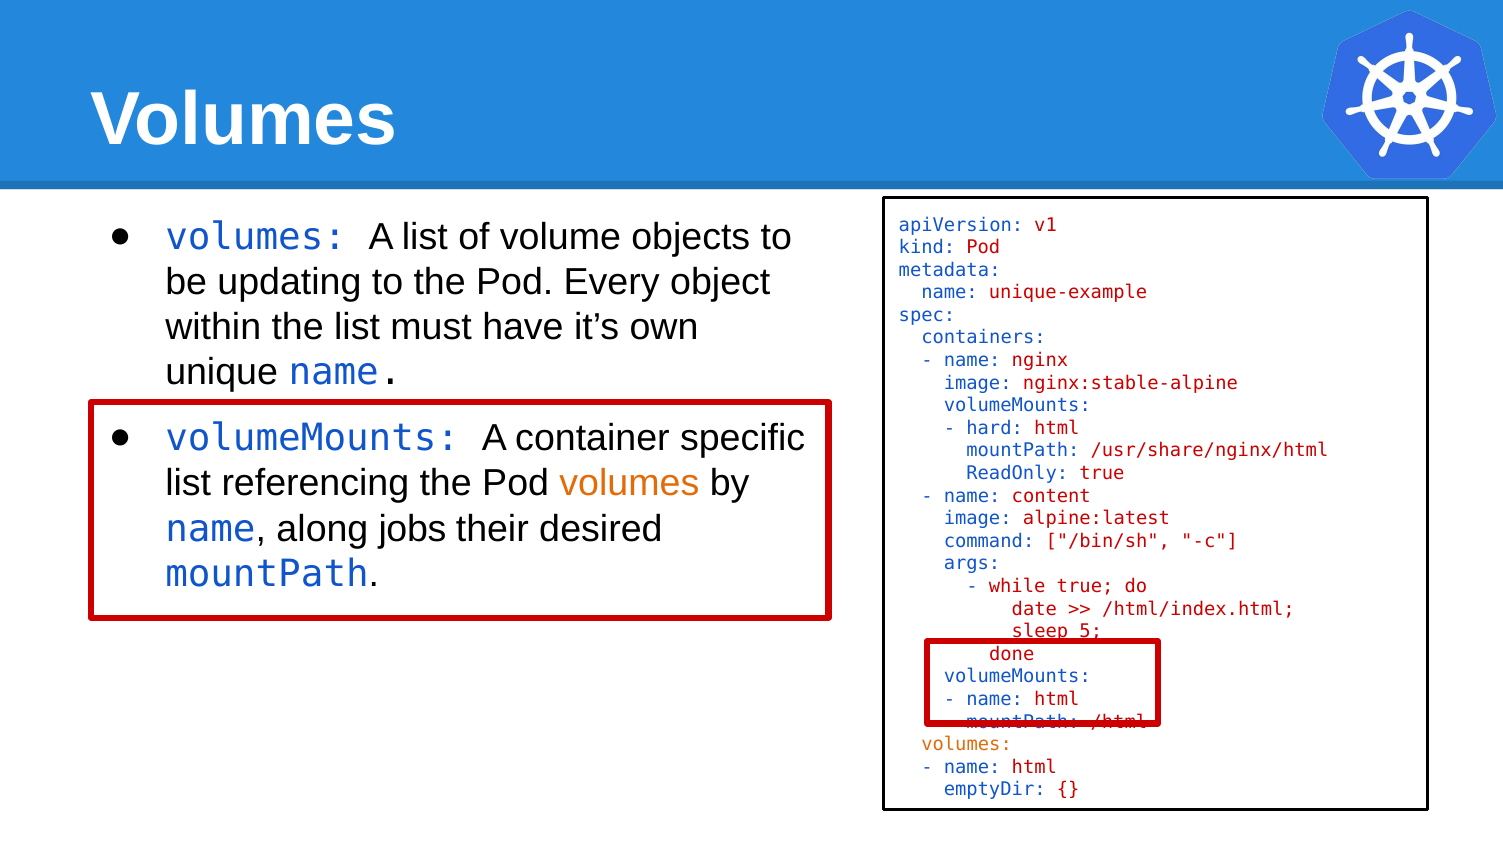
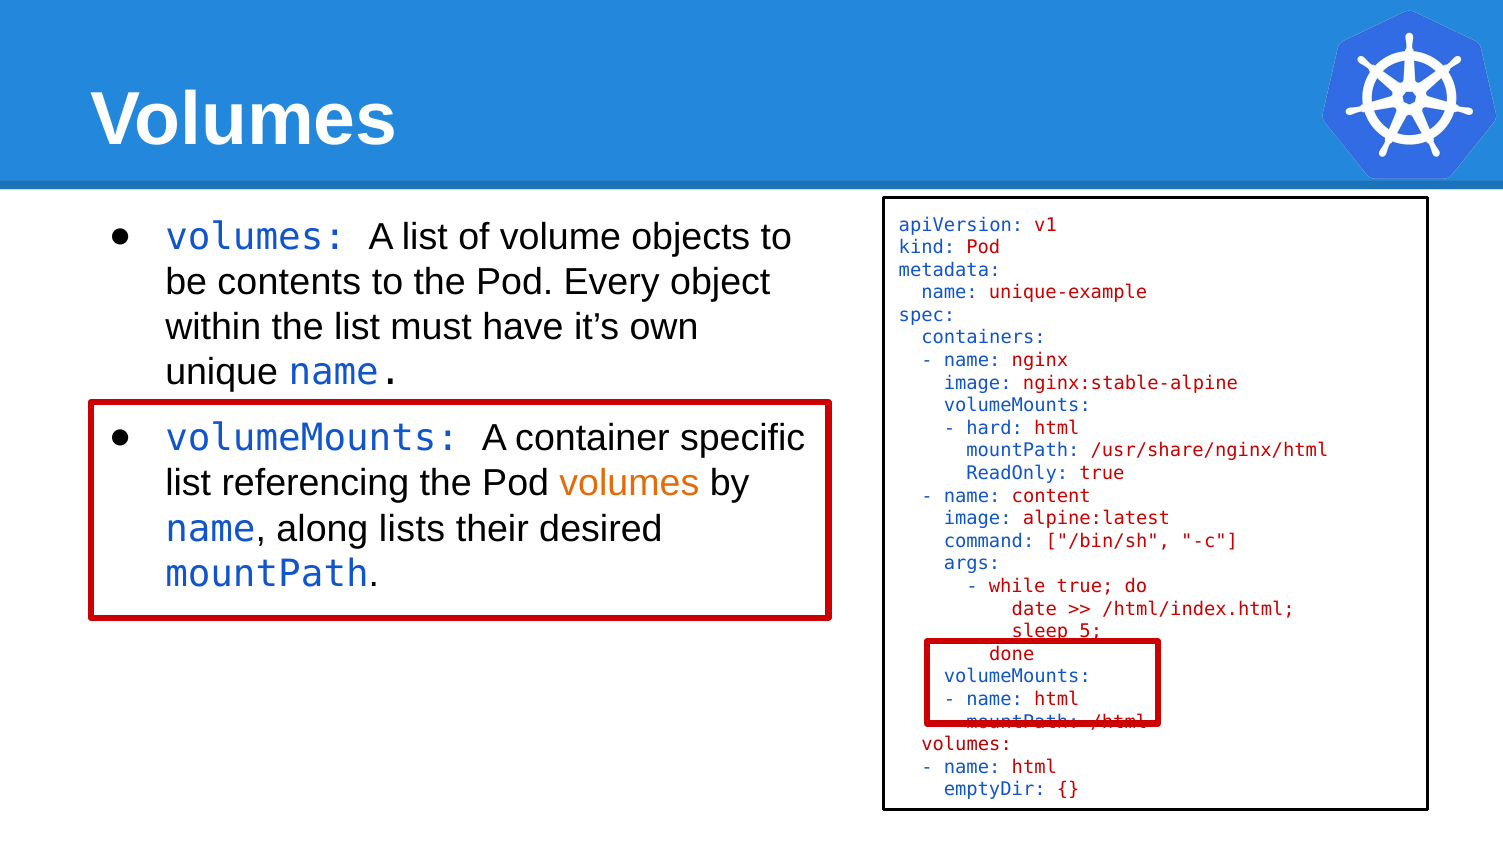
updating: updating -> contents
jobs: jobs -> lists
volumes at (967, 745) colour: orange -> red
